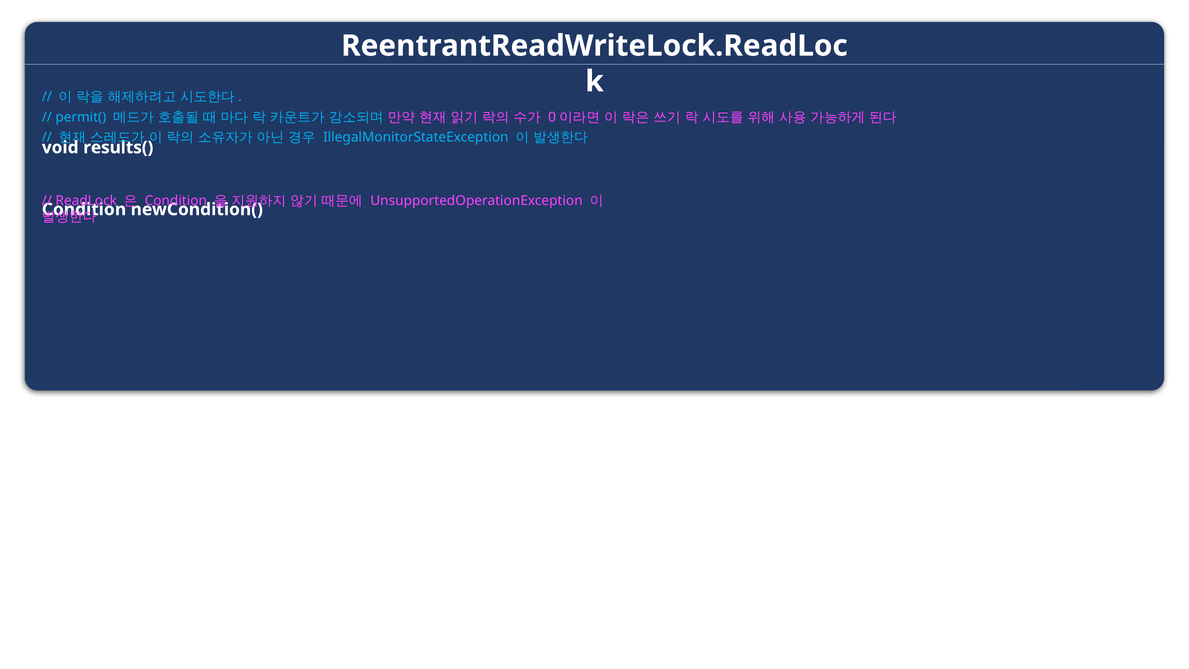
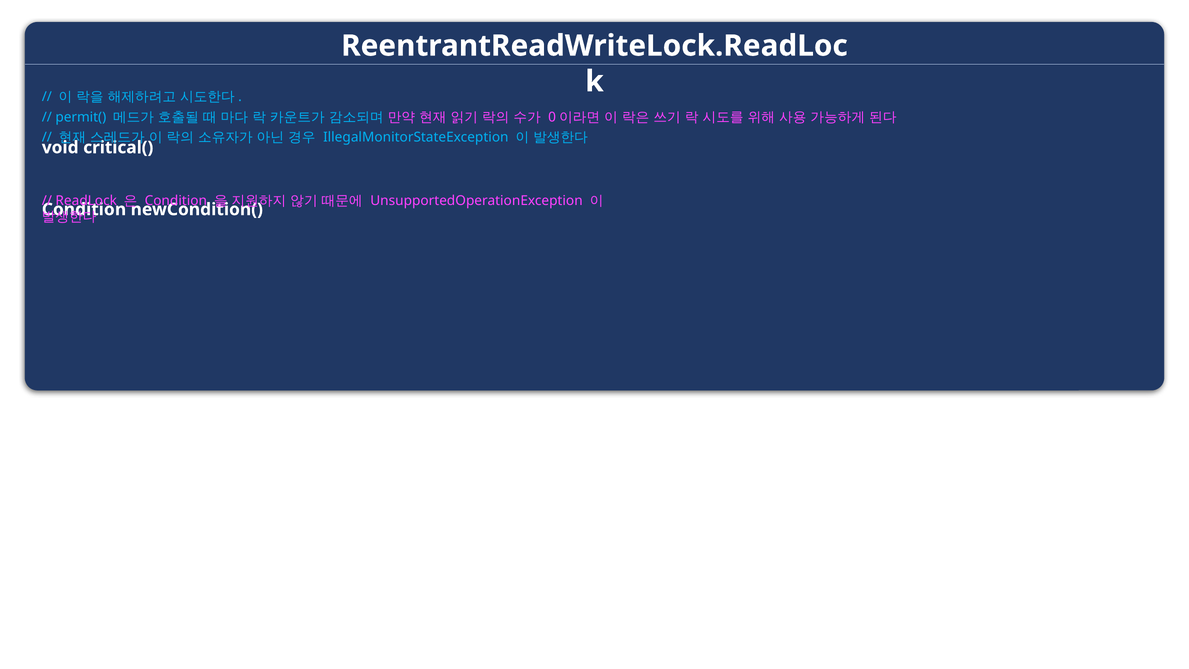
results(: results( -> critical(
